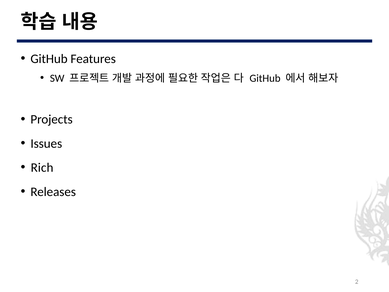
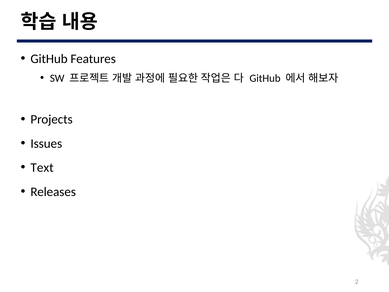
Rich: Rich -> Text
